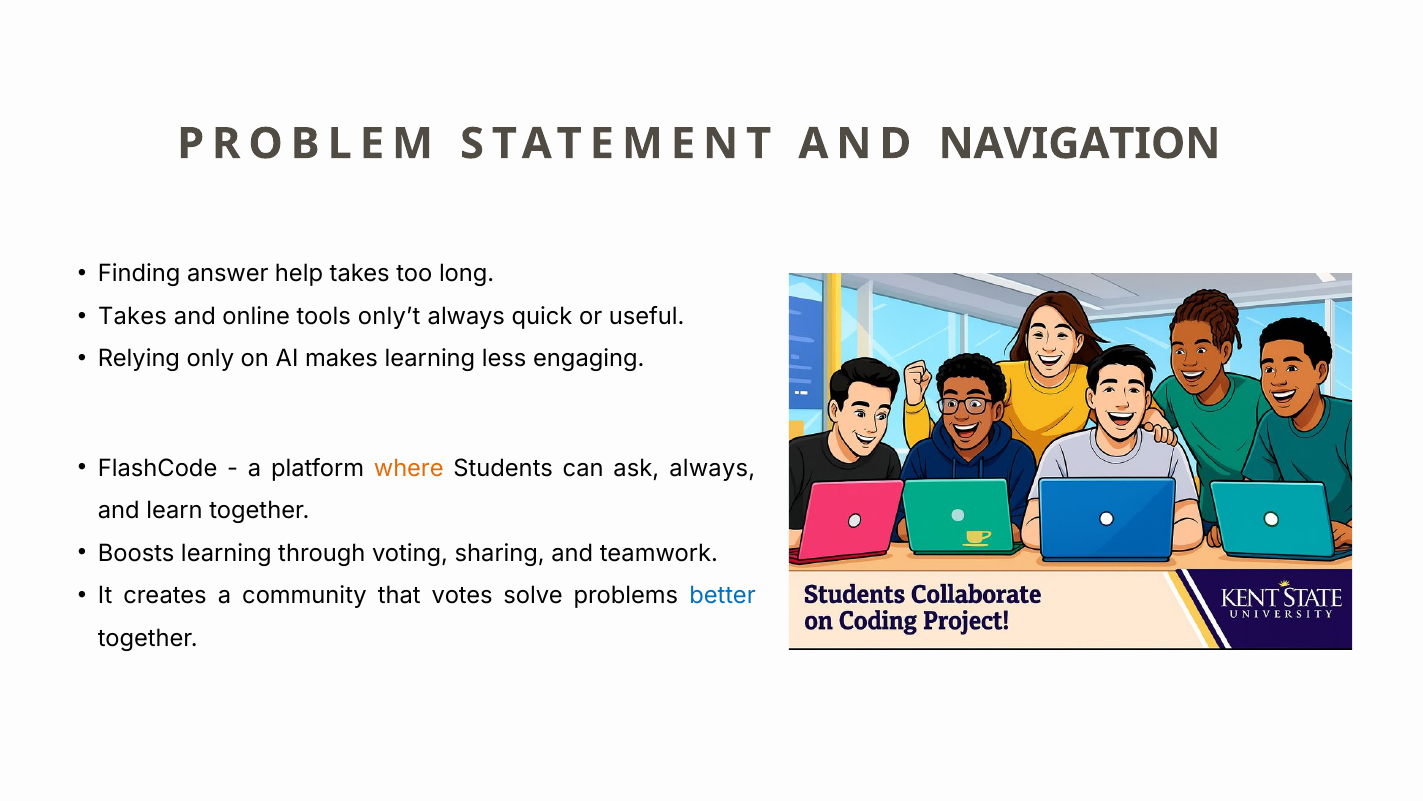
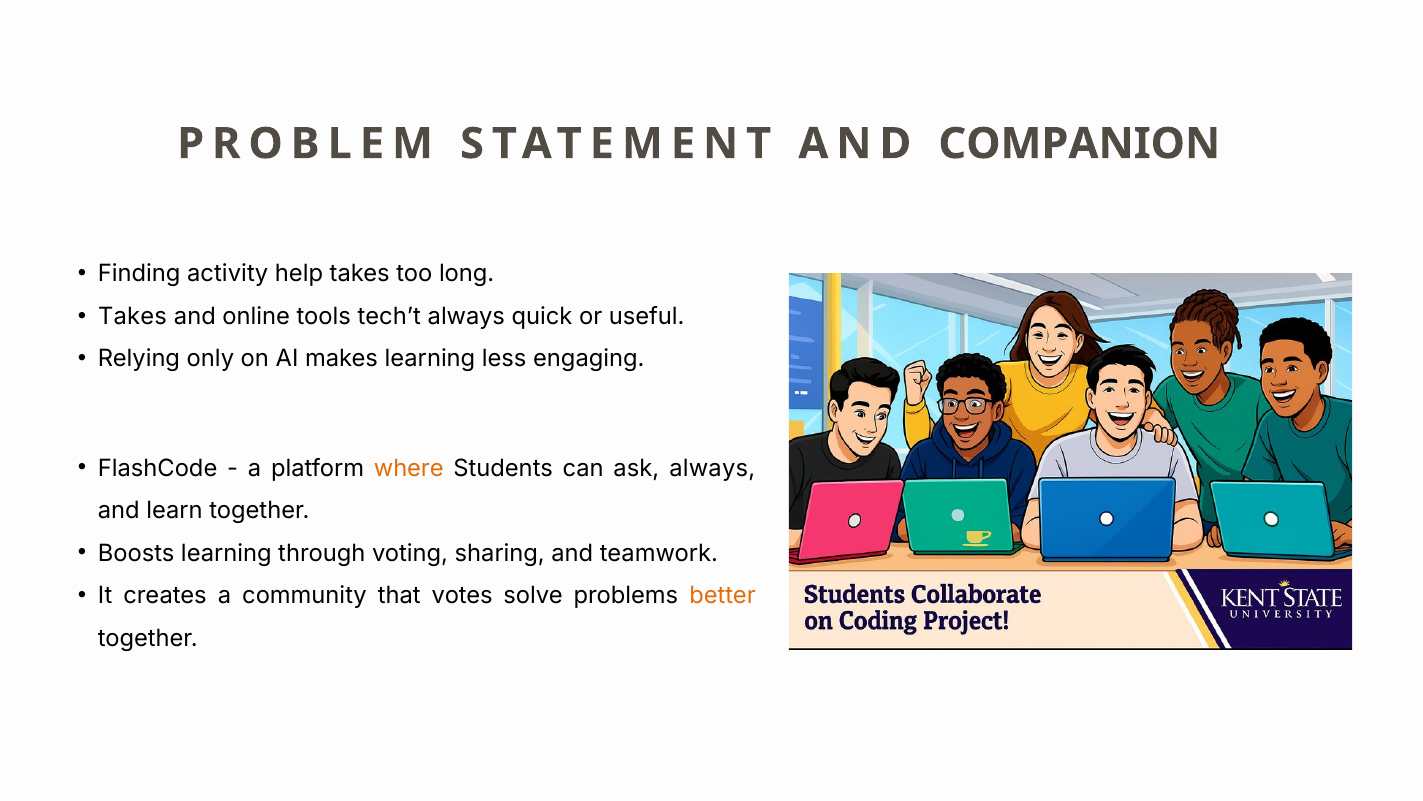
NAVIGATION: NAVIGATION -> COMPANION
answer: answer -> activity
only’t: only’t -> tech’t
better colour: blue -> orange
